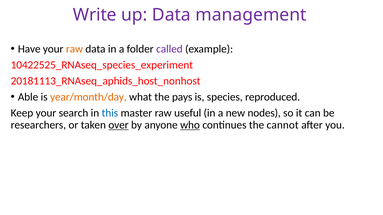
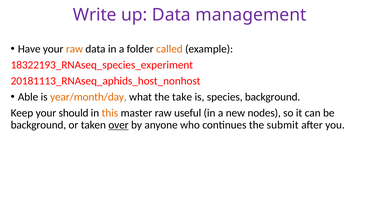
called colour: purple -> orange
10422525_RNAseq_species_experiment: 10422525_RNAseq_species_experiment -> 18322193_RNAseq_species_experiment
pays: pays -> take
species reproduced: reproduced -> background
search: search -> should
this colour: blue -> orange
researchers at (38, 125): researchers -> background
who underline: present -> none
cannot: cannot -> submit
